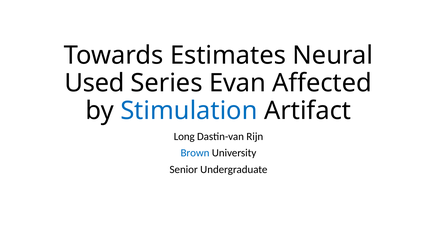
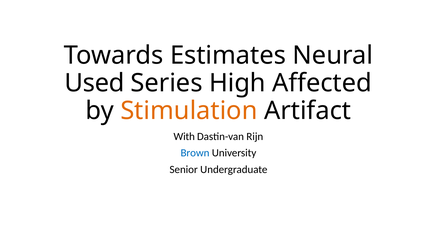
Evan: Evan -> High
Stimulation colour: blue -> orange
Long: Long -> With
